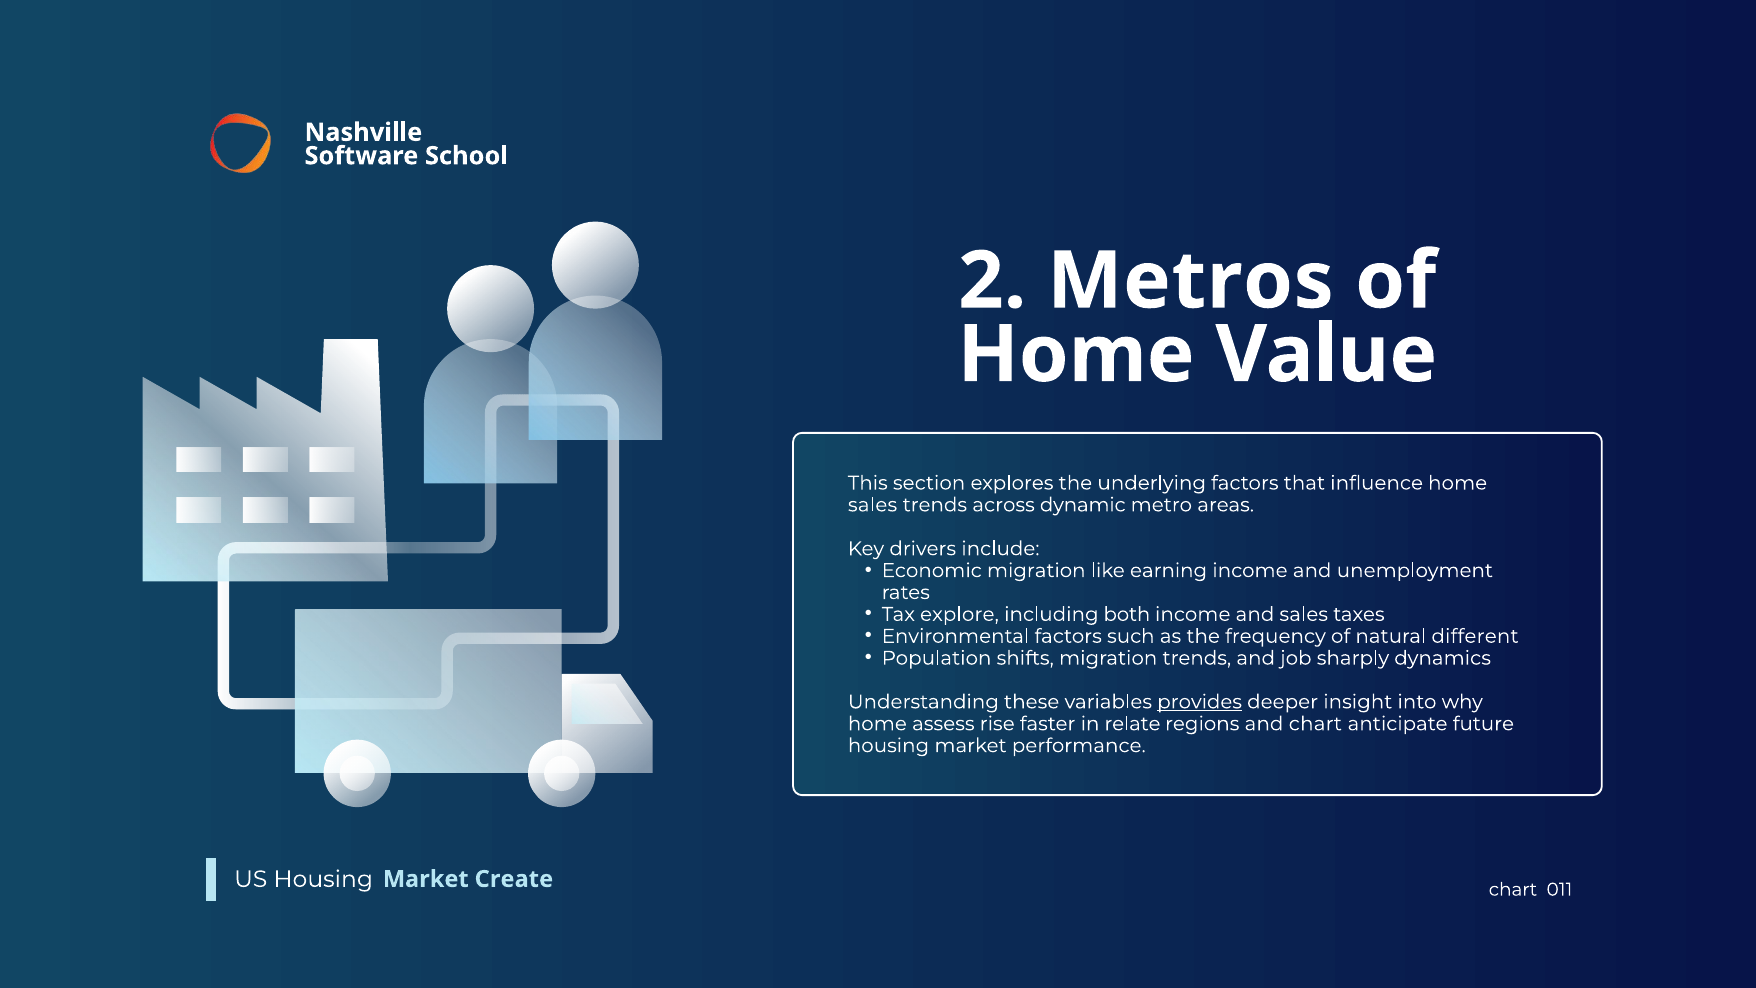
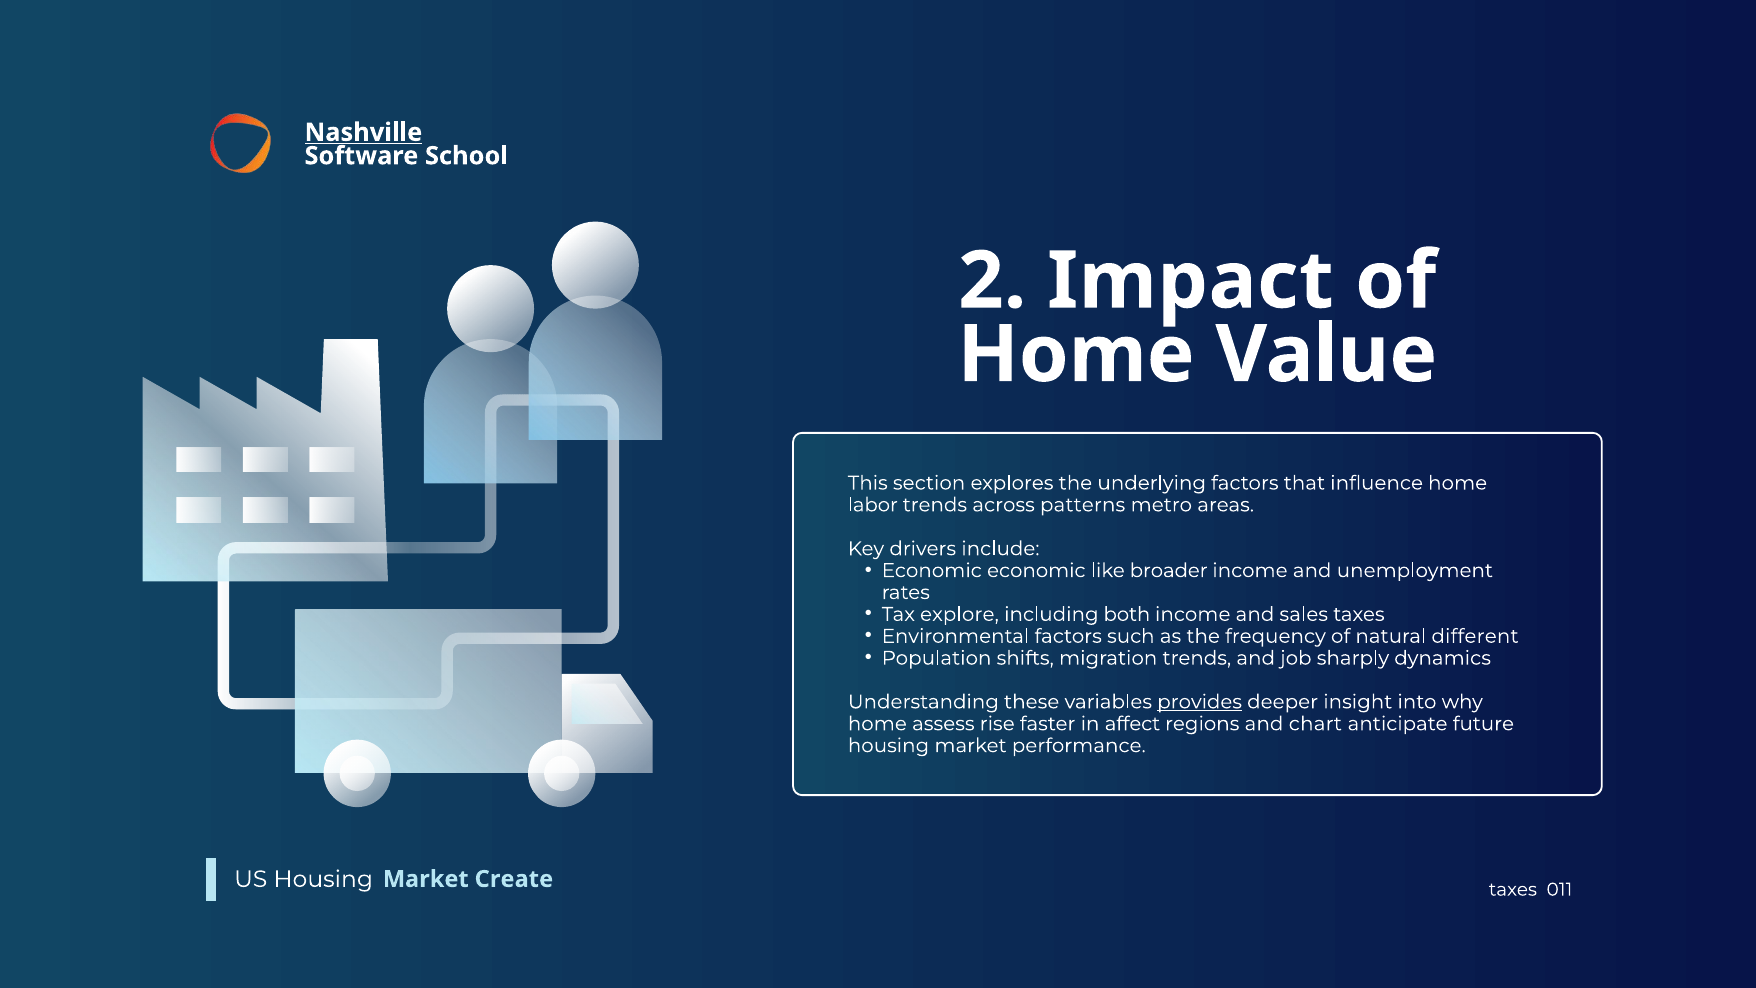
Nashville underline: none -> present
Metros: Metros -> Impact
sales at (873, 505): sales -> labor
dynamic: dynamic -> patterns
Economic migration: migration -> economic
earning: earning -> broader
relate: relate -> affect
chart at (1513, 889): chart -> taxes
